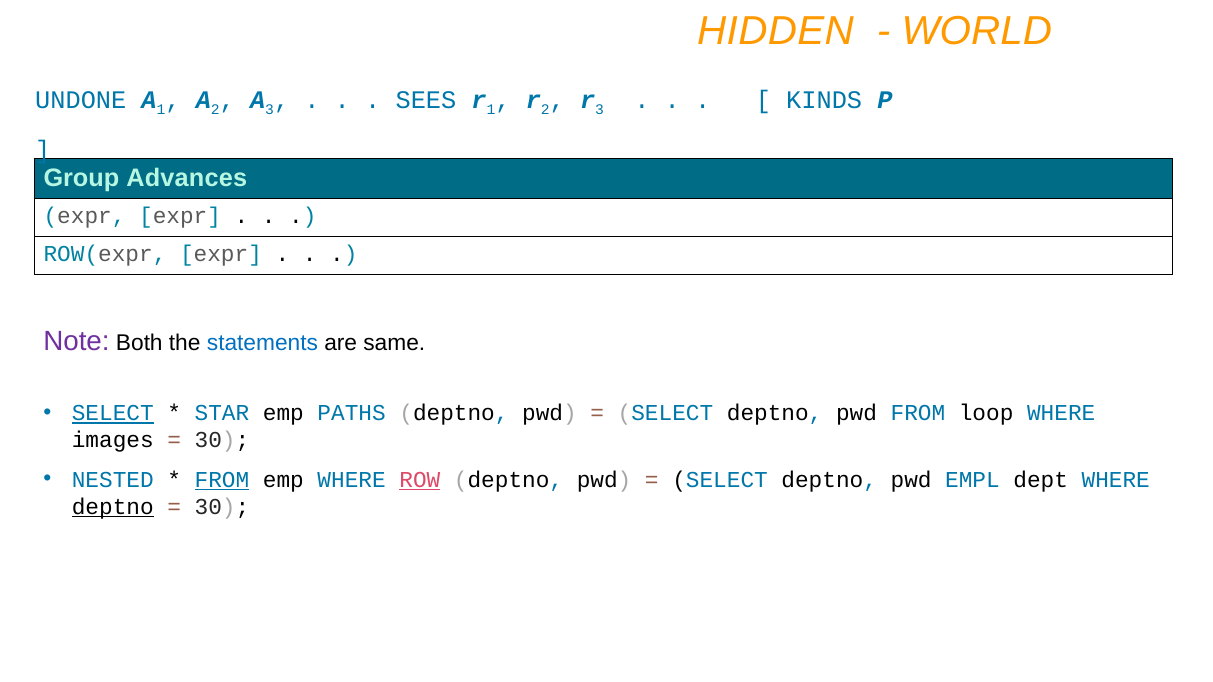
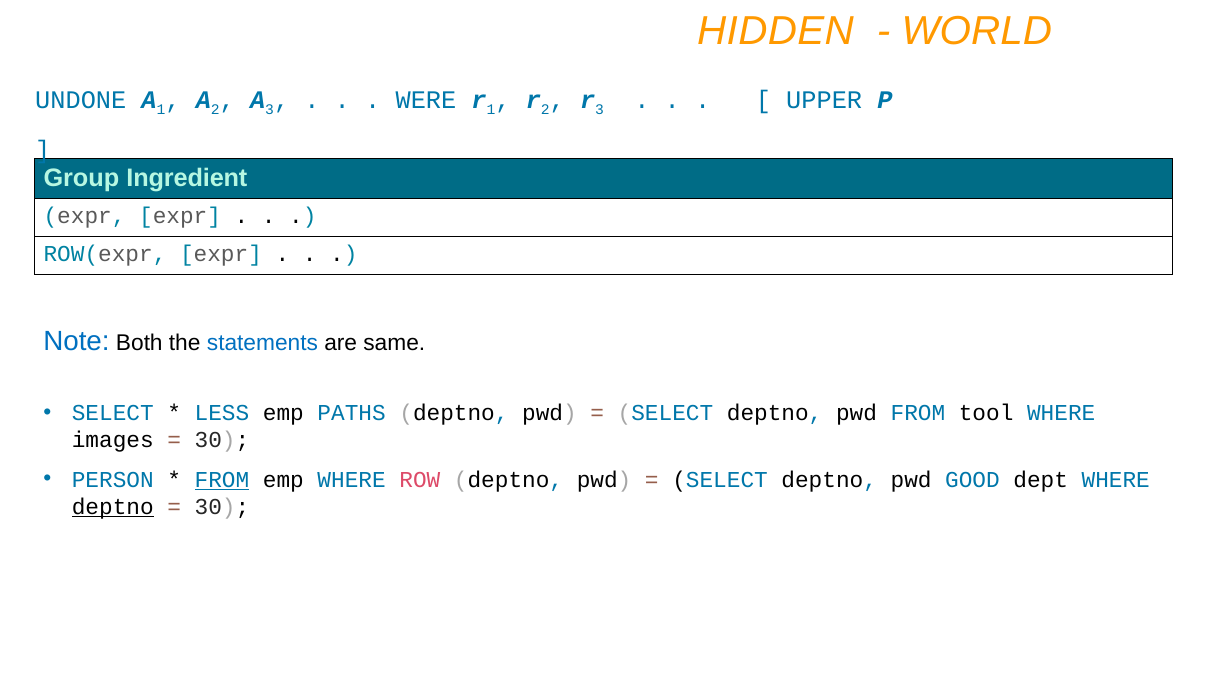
SEES: SEES -> WERE
KINDS: KINDS -> UPPER
Advances: Advances -> Ingredient
Note colour: purple -> blue
SELECT at (113, 413) underline: present -> none
STAR: STAR -> LESS
loop: loop -> tool
NESTED: NESTED -> PERSON
ROW underline: present -> none
EMPL: EMPL -> GOOD
